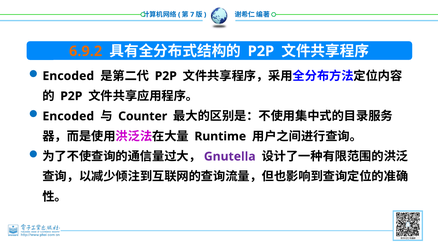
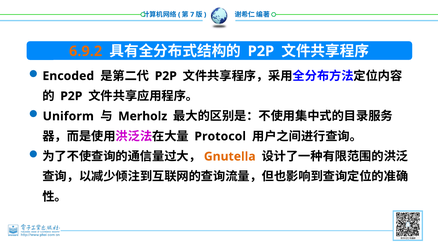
Encoded at (68, 116): Encoded -> Uniform
Counter: Counter -> Merholz
Runtime: Runtime -> Protocol
Gnutella colour: purple -> orange
